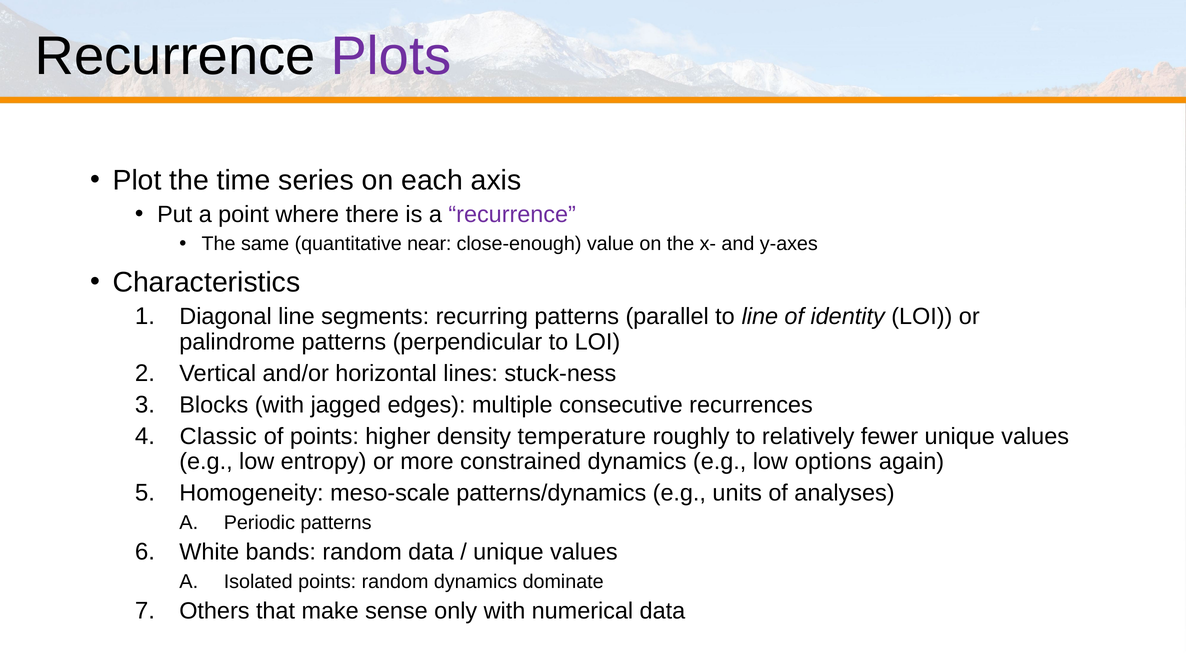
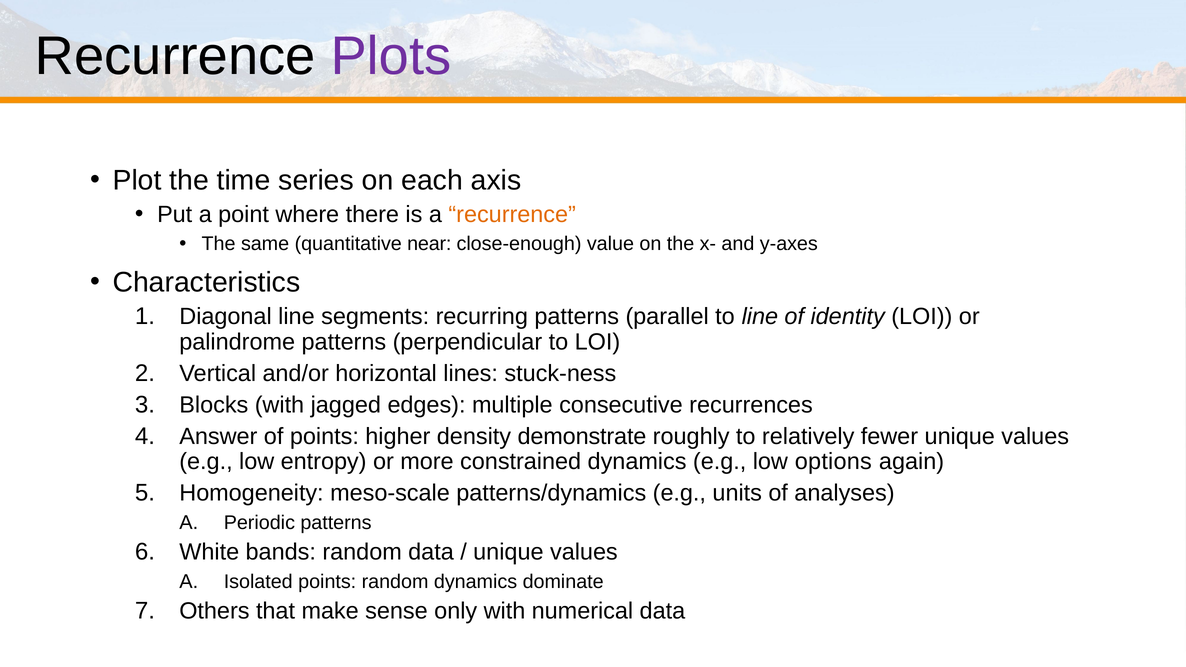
recurrence at (512, 214) colour: purple -> orange
Classic: Classic -> Answer
temperature: temperature -> demonstrate
